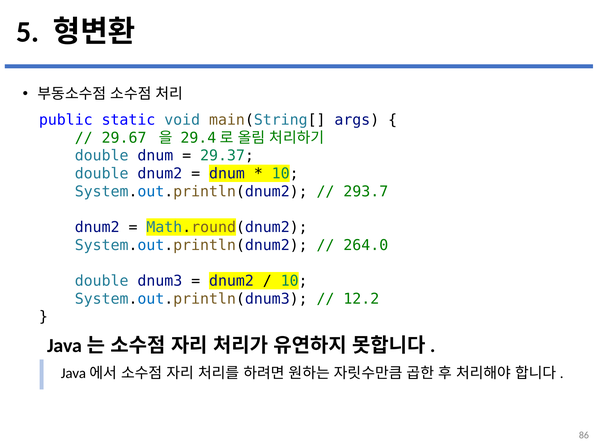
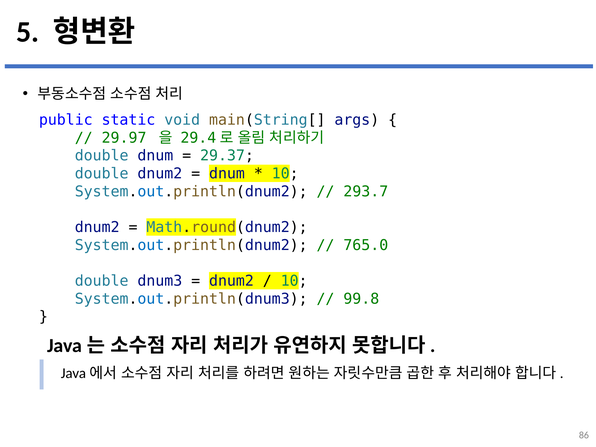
29.67: 29.67 -> 29.97
264.0: 264.0 -> 765.0
12.2: 12.2 -> 99.8
